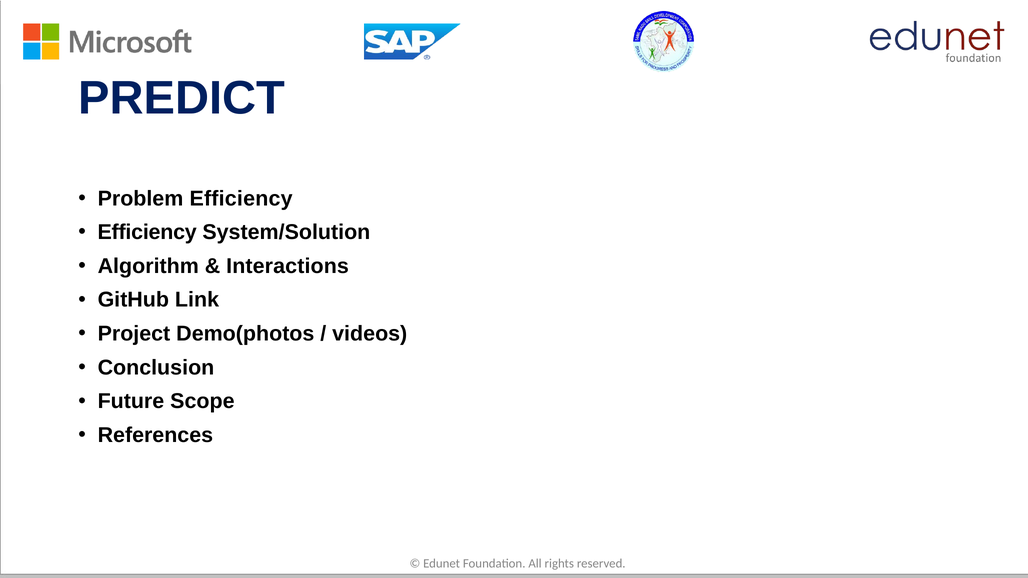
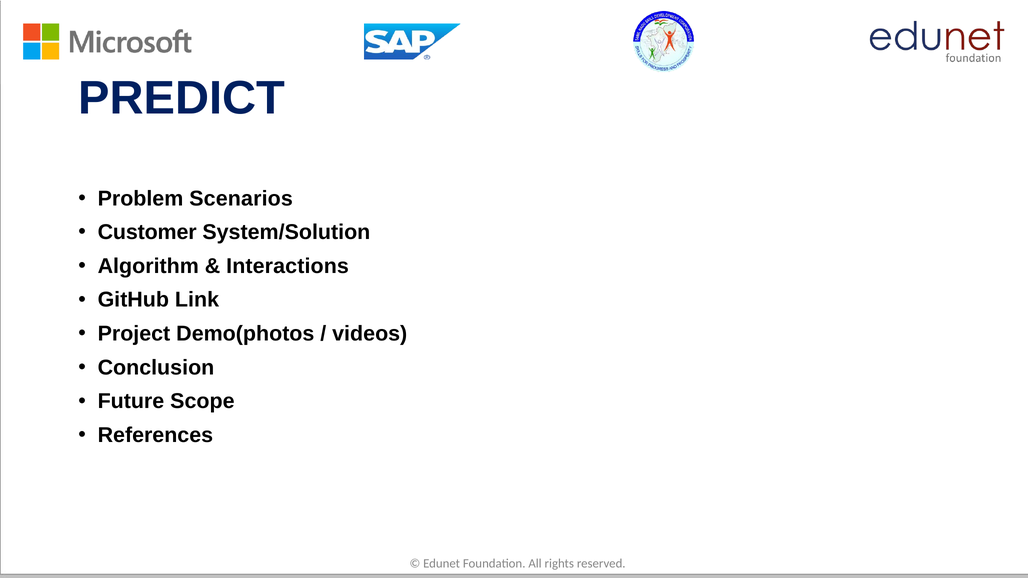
Problem Efficiency: Efficiency -> Scenarios
Efficiency at (147, 232): Efficiency -> Customer
